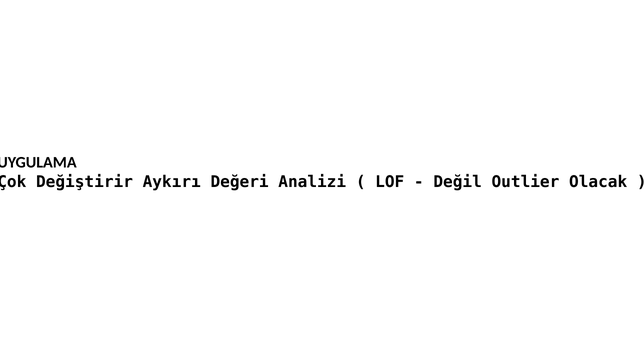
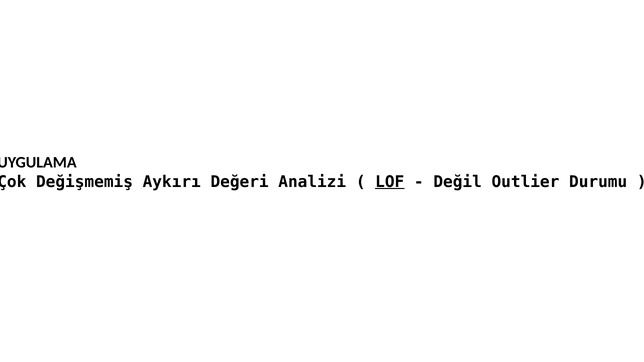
Değiştirir: Değiştirir -> Değişmemiş
LOF underline: none -> present
Olacak: Olacak -> Durumu
